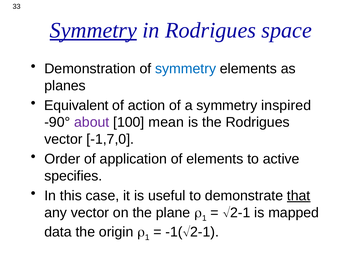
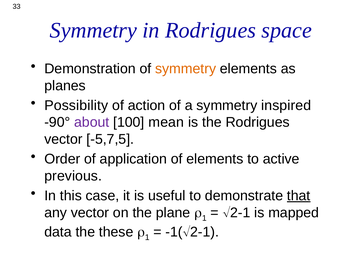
Symmetry at (93, 30) underline: present -> none
symmetry at (186, 69) colour: blue -> orange
Equivalent: Equivalent -> Possibility
-1,7,0: -1,7,0 -> -5,7,5
specifies: specifies -> previous
origin: origin -> these
